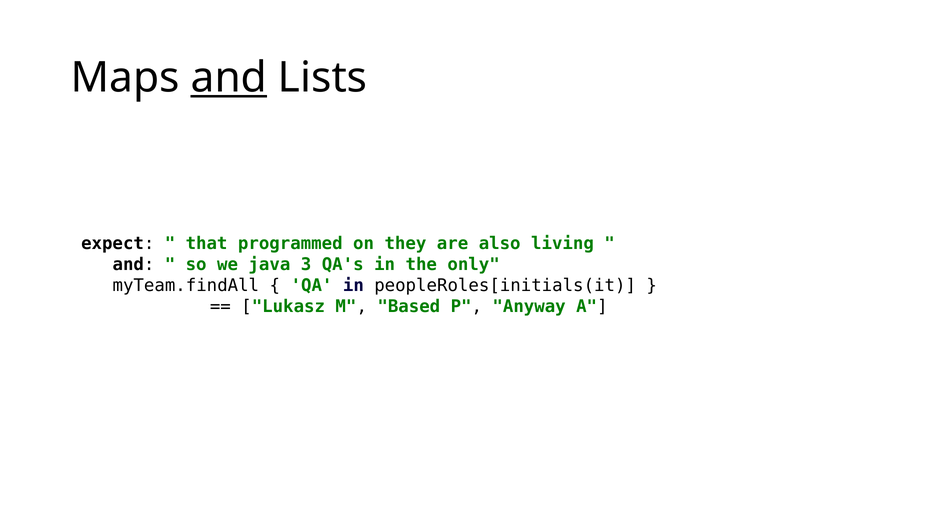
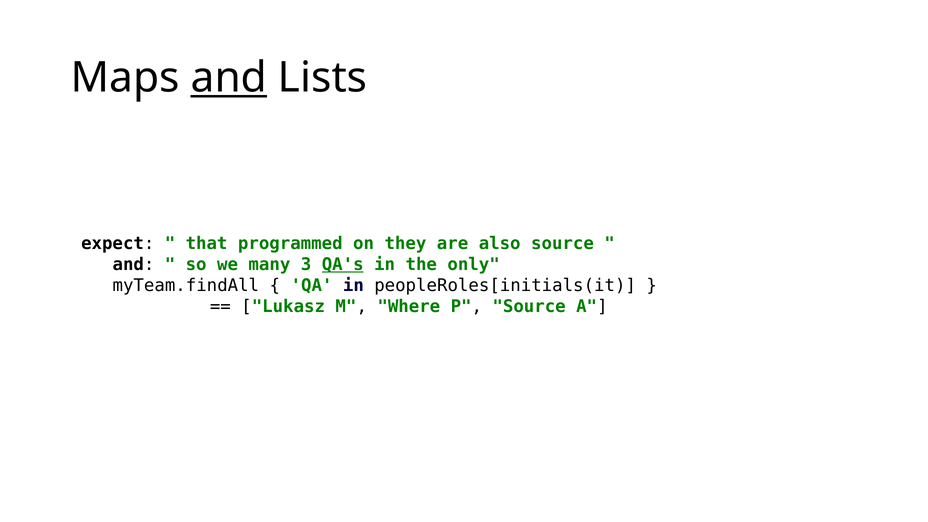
also living: living -> source
java: java -> many
QA's underline: none -> present
Based: Based -> Where
P Anyway: Anyway -> Source
